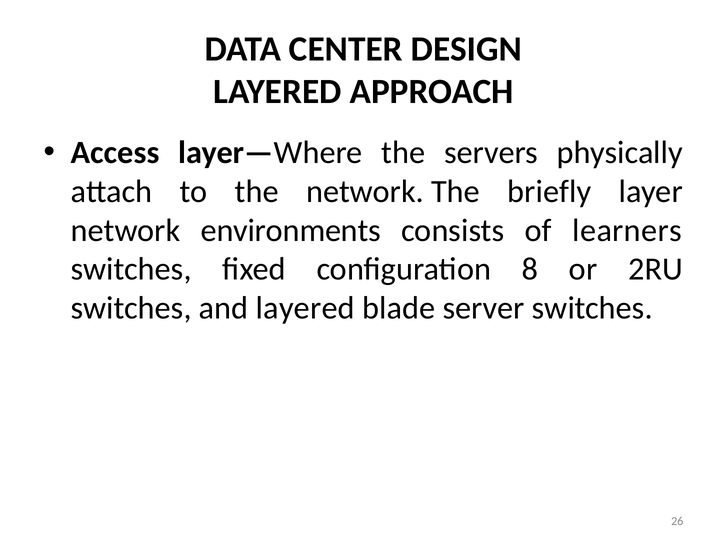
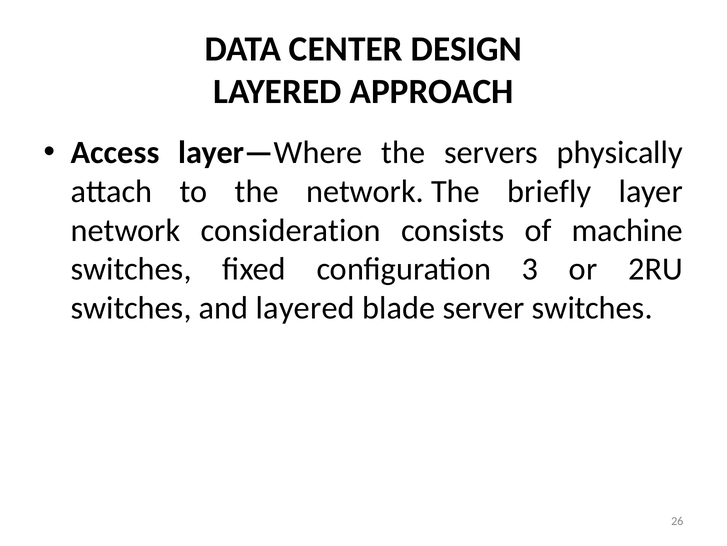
environments: environments -> consideration
learners: learners -> machine
8: 8 -> 3
